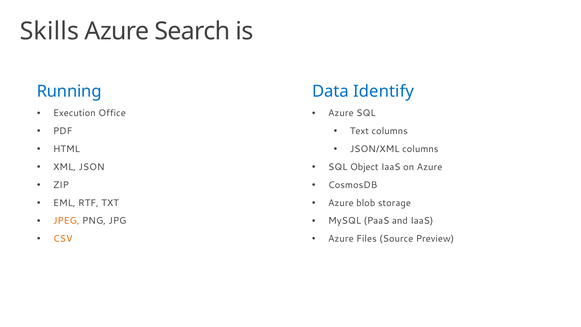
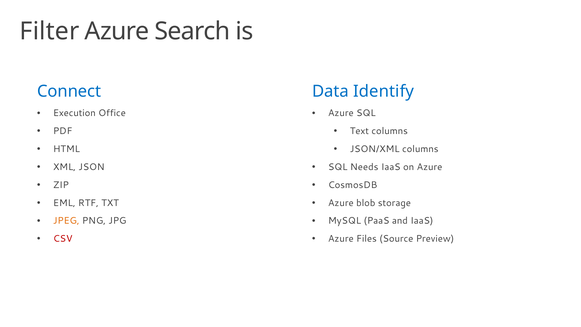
Skills: Skills -> Filter
Running: Running -> Connect
Object: Object -> Needs
CSV colour: orange -> red
